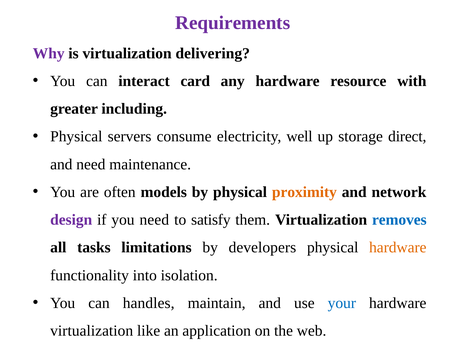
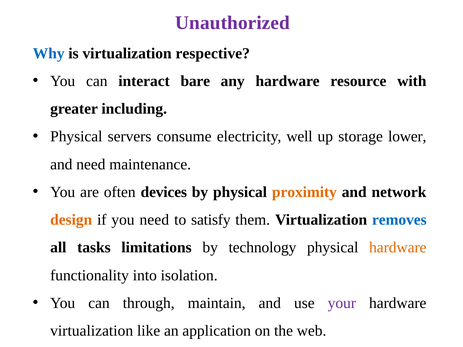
Requirements: Requirements -> Unauthorized
Why colour: purple -> blue
delivering: delivering -> respective
card: card -> bare
direct: direct -> lower
models: models -> devices
design colour: purple -> orange
developers: developers -> technology
handles: handles -> through
your colour: blue -> purple
